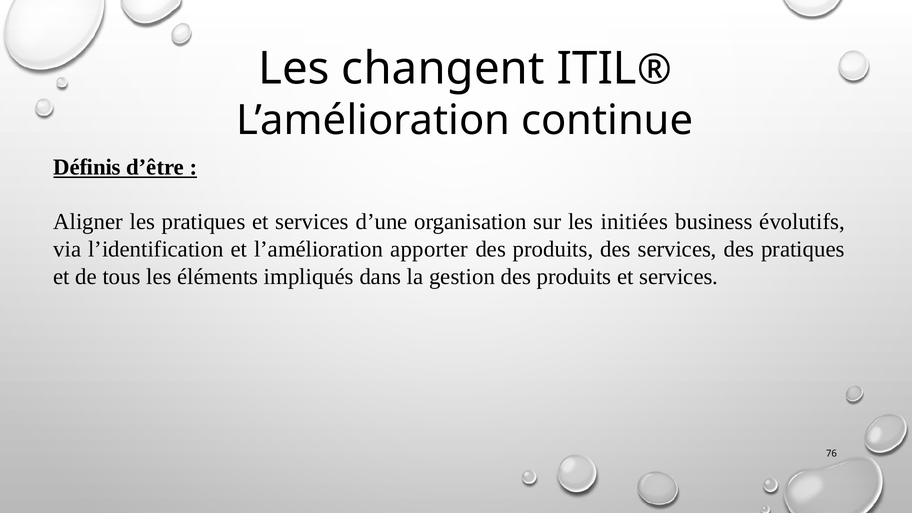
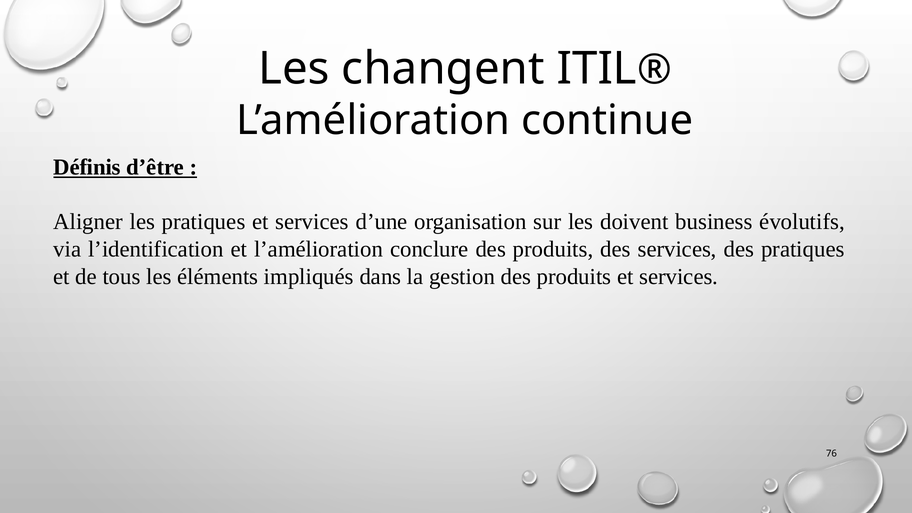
initiées: initiées -> doivent
apporter: apporter -> conclure
